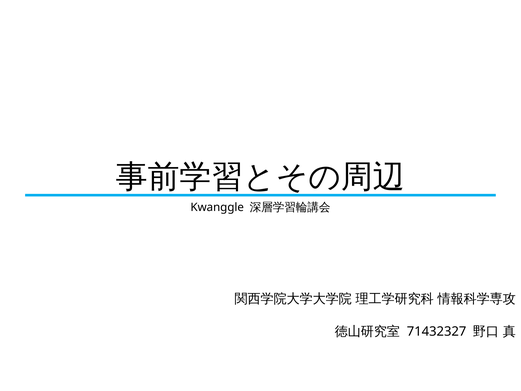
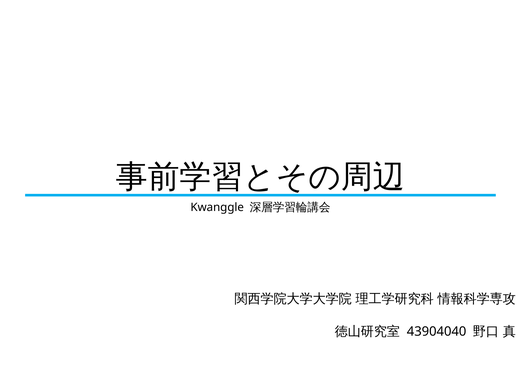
71432327: 71432327 -> 43904040
